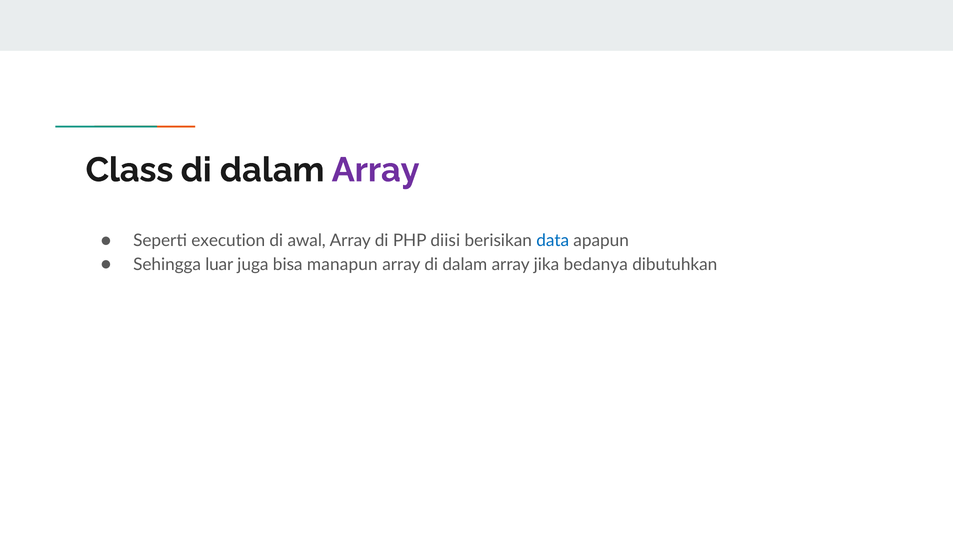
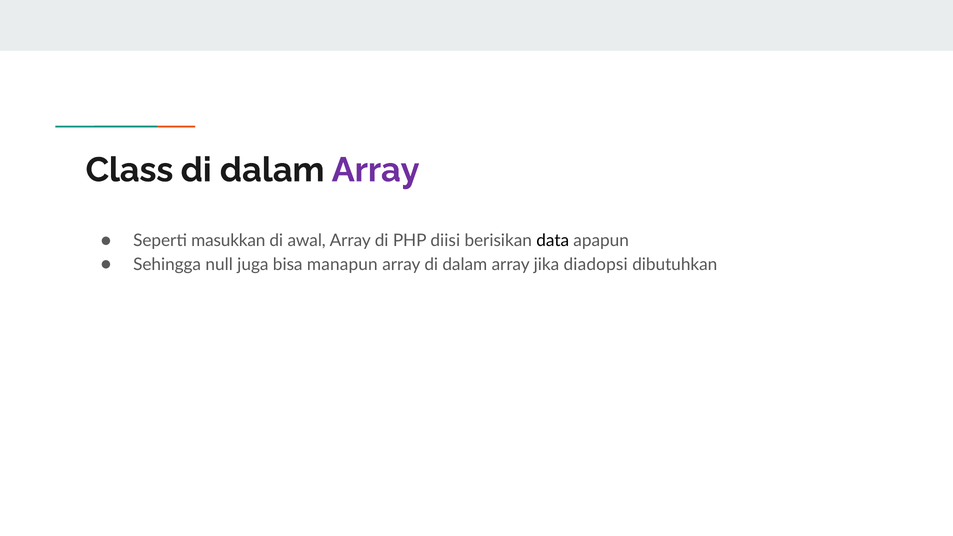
execution: execution -> masukkan
data colour: blue -> black
luar: luar -> null
bedanya: bedanya -> diadopsi
